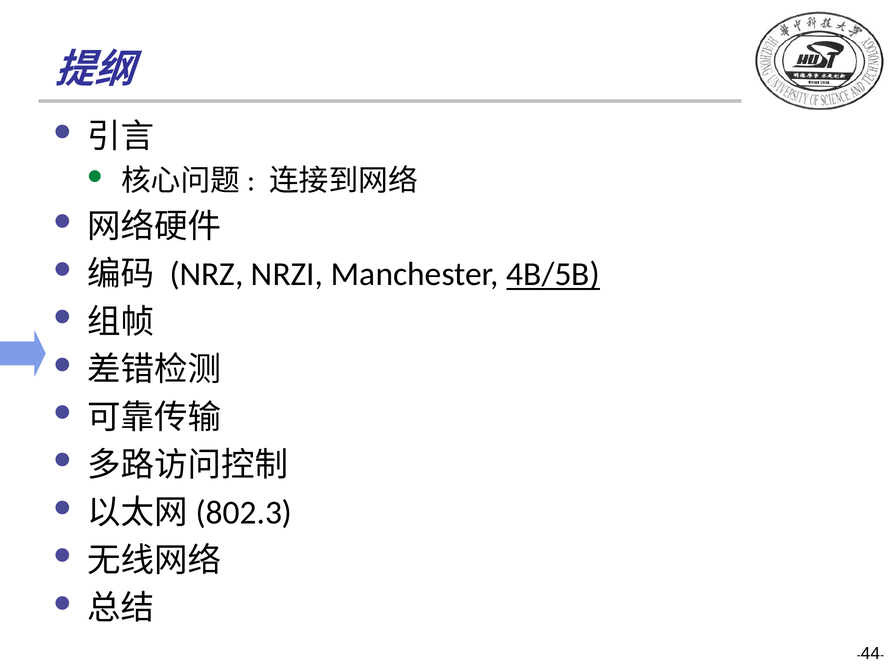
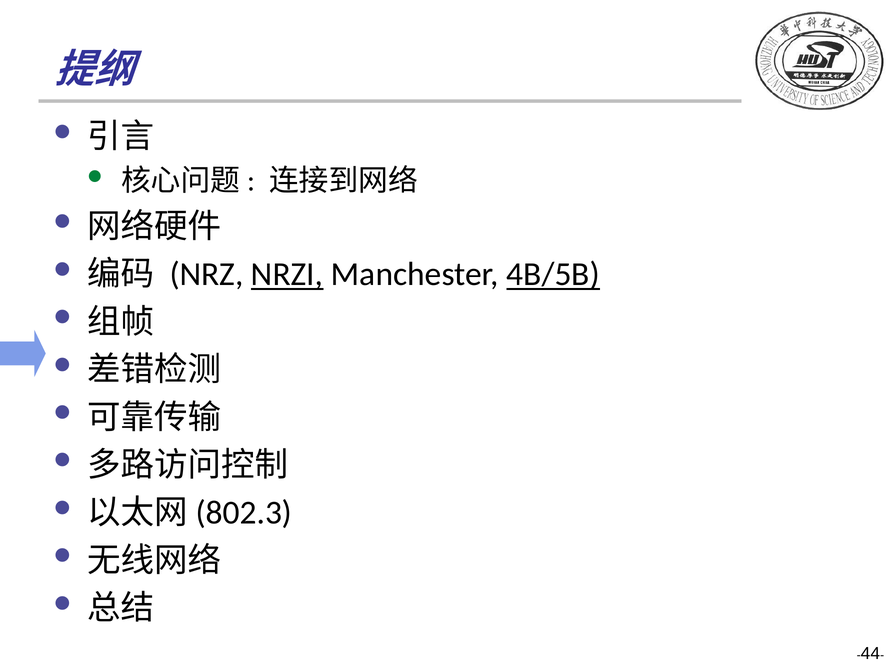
NRZI underline: none -> present
